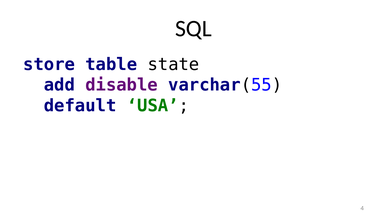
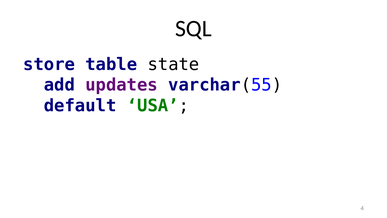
disable: disable -> updates
